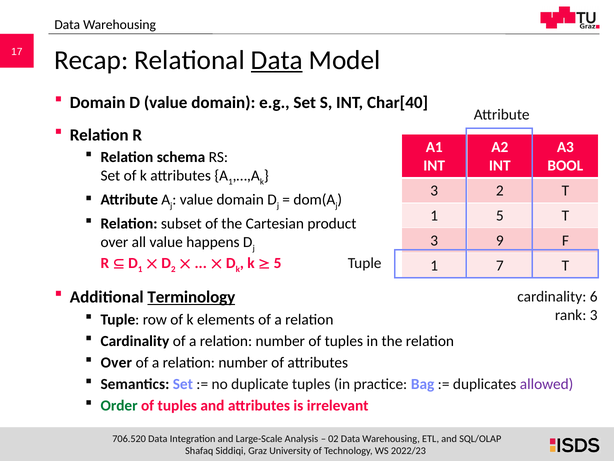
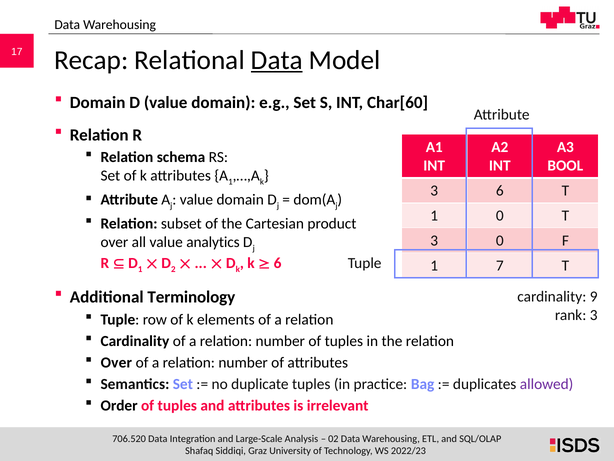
Char[40: Char[40 -> Char[60
3 2: 2 -> 6
1 5: 5 -> 0
3 9: 9 -> 0
happens: happens -> analytics
5 at (278, 263): 5 -> 6
Terminology underline: present -> none
6: 6 -> 9
Order colour: green -> black
